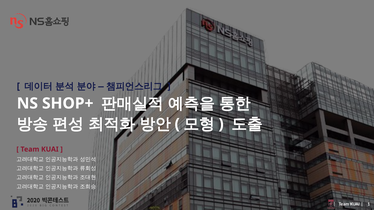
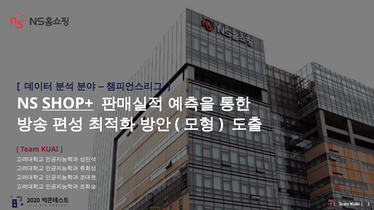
SHOP+ underline: none -> present
